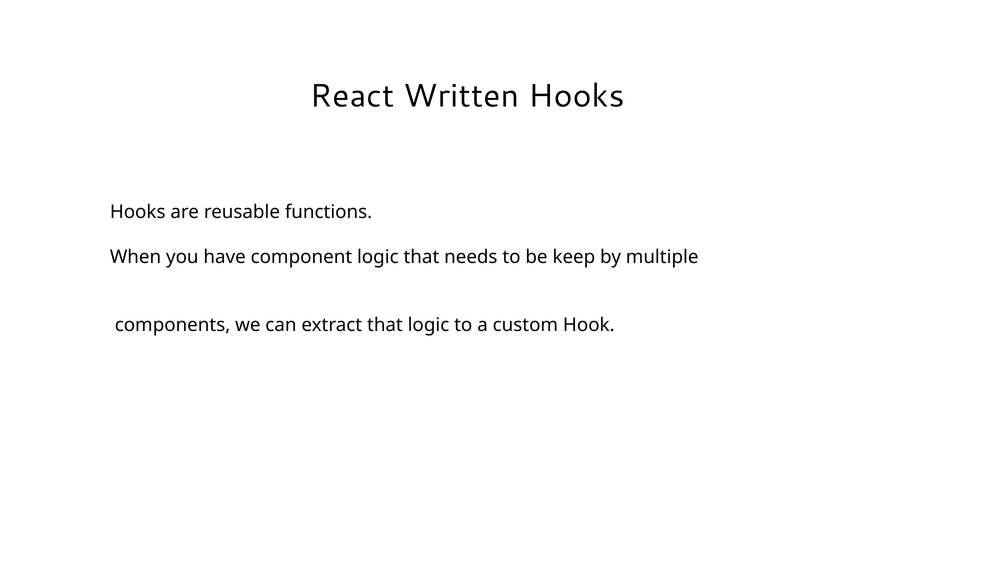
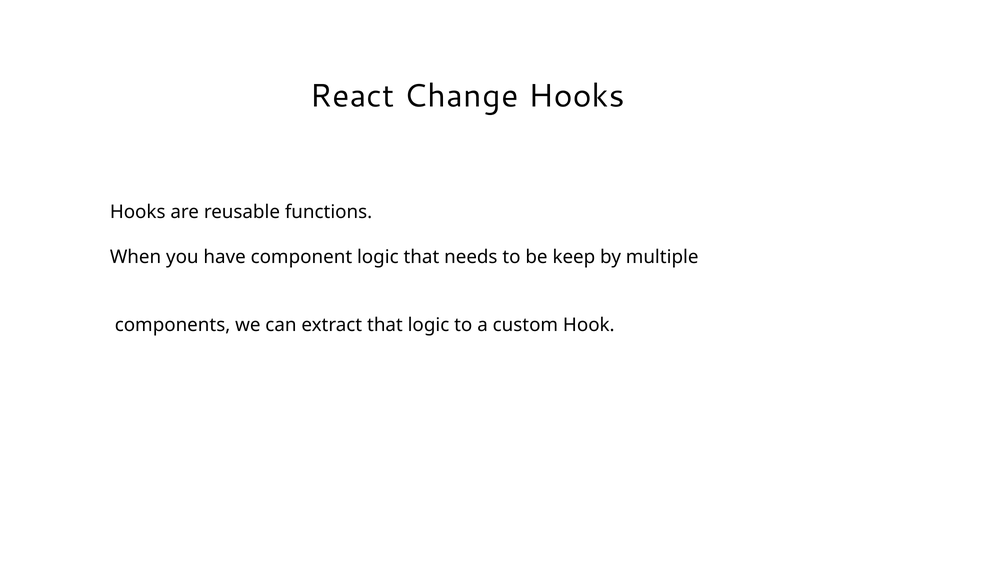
Written: Written -> Change
